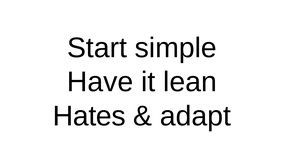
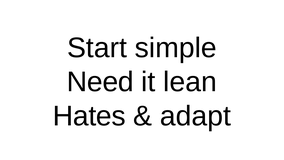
Have: Have -> Need
